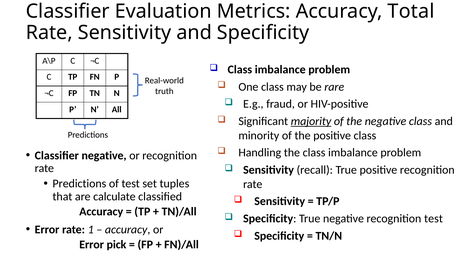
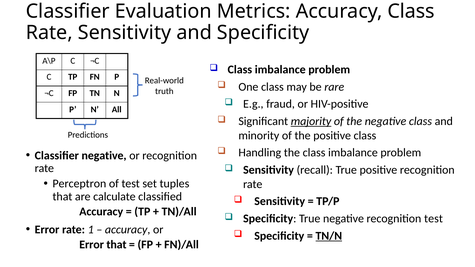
Accuracy Total: Total -> Class
Predictions at (79, 184): Predictions -> Perceptron
TN/N underline: none -> present
Error pick: pick -> that
